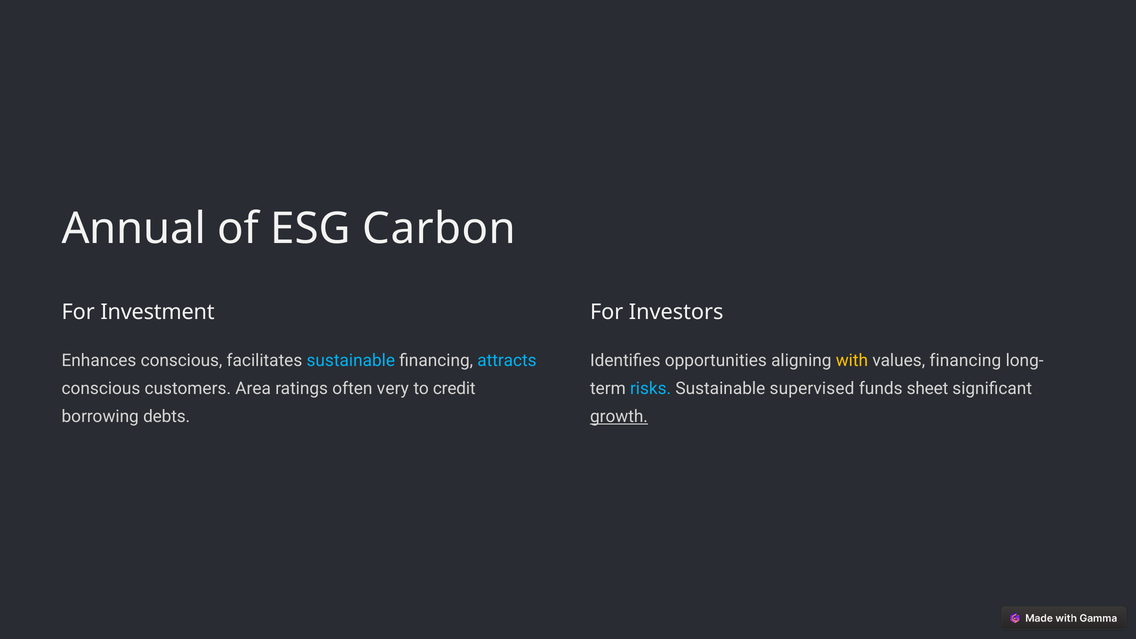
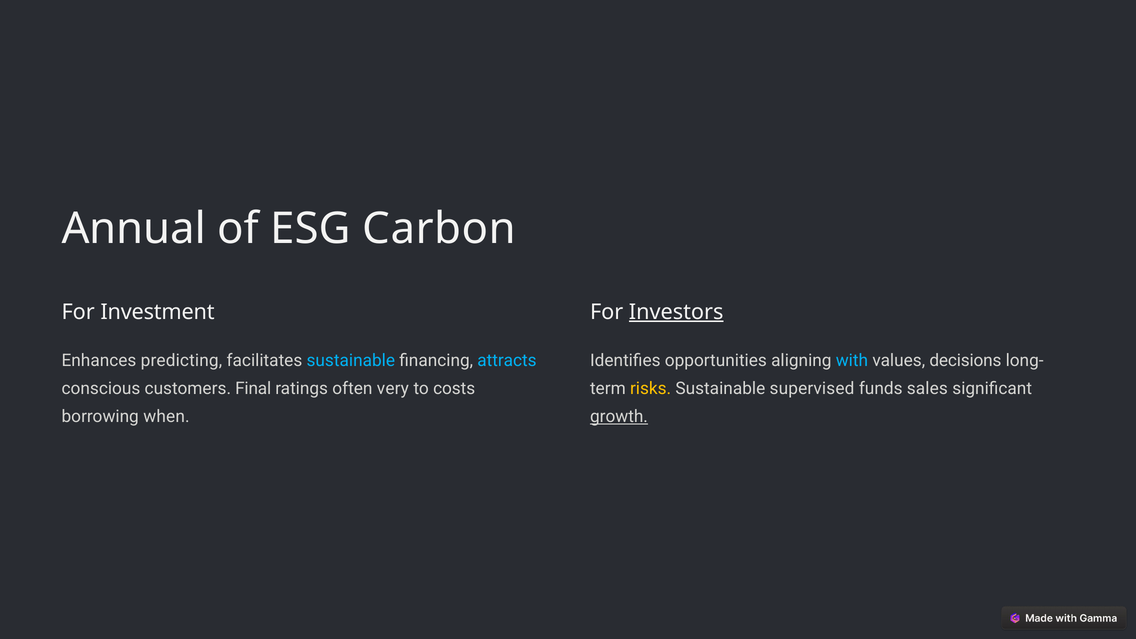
Investors underline: none -> present
Enhances conscious: conscious -> predicting
with colour: yellow -> light blue
values financing: financing -> decisions
Area: Area -> Final
credit: credit -> costs
risks colour: light blue -> yellow
sheet: sheet -> sales
debts: debts -> when
